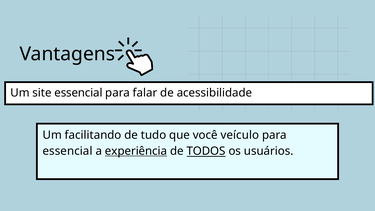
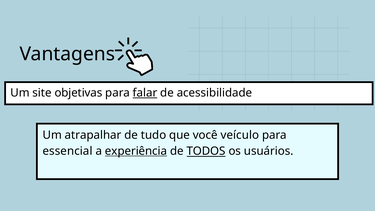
site essencial: essencial -> objetivas
falar underline: none -> present
facilitando: facilitando -> atrapalhar
